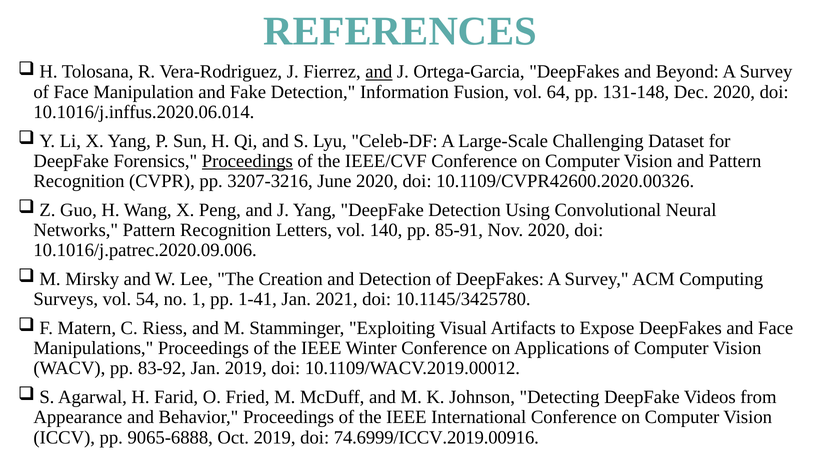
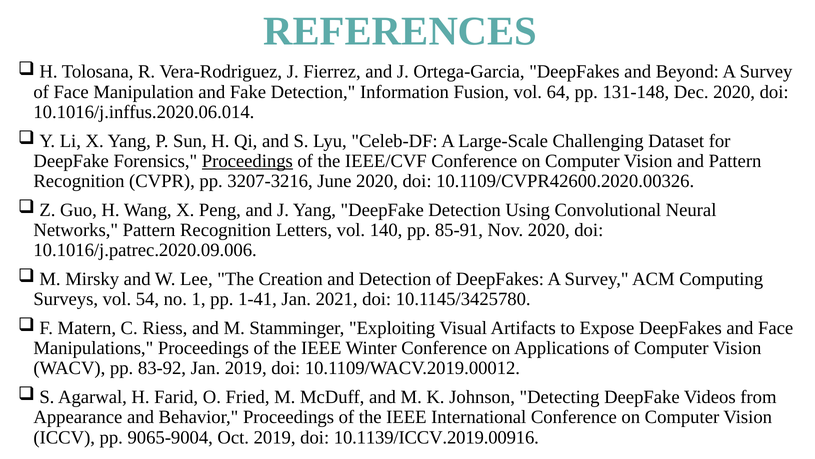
and at (379, 72) underline: present -> none
9065-6888: 9065-6888 -> 9065-9004
74.6999/ICCV.2019.00916: 74.6999/ICCV.2019.00916 -> 10.1139/ICCV.2019.00916
